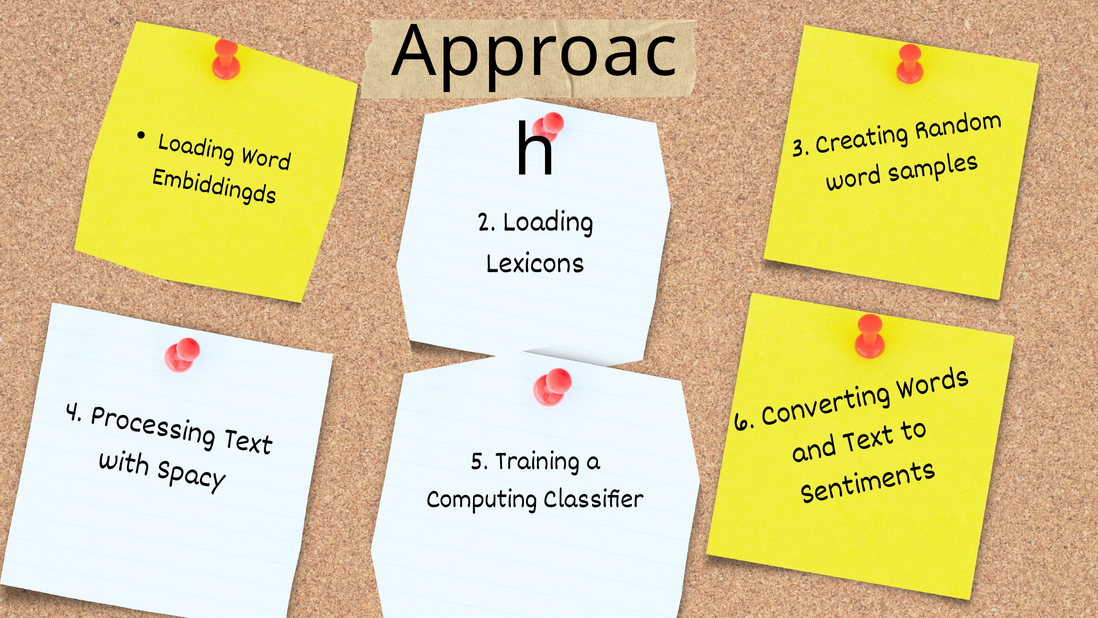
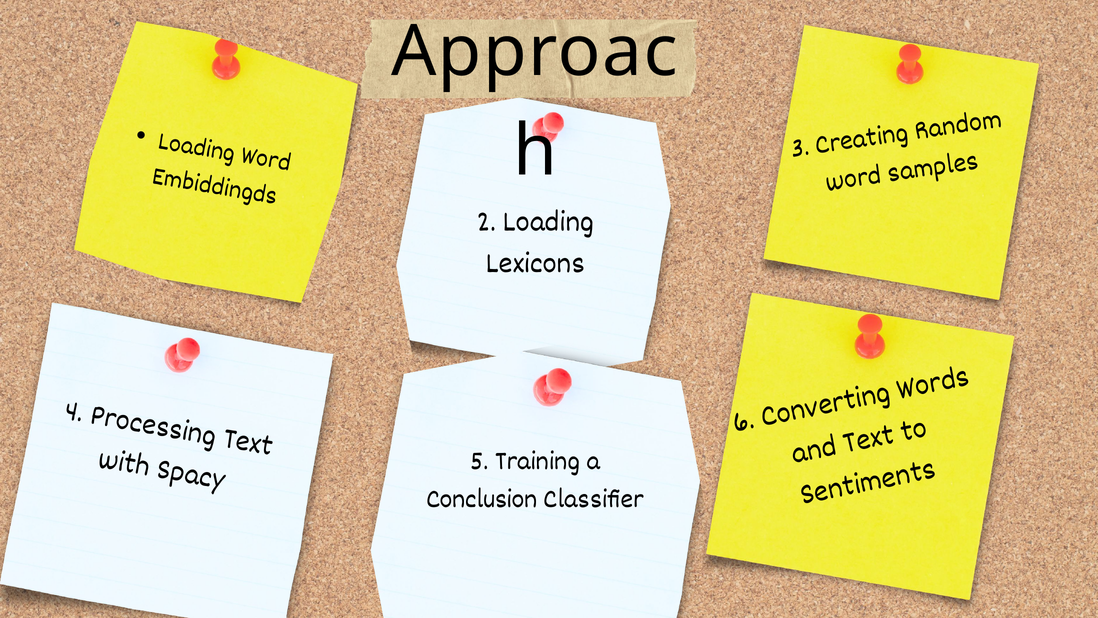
Computing: Computing -> Conclusion
